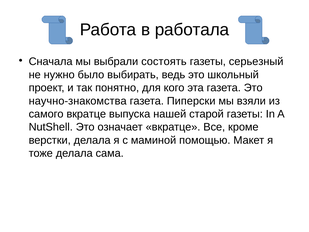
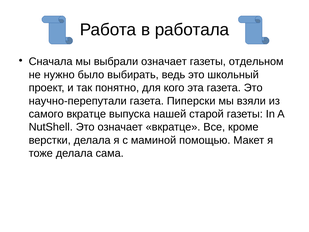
выбрали состоять: состоять -> означает
серьезный: серьезный -> отдельном
научно-знакомства: научно-знакомства -> научно-перепутали
